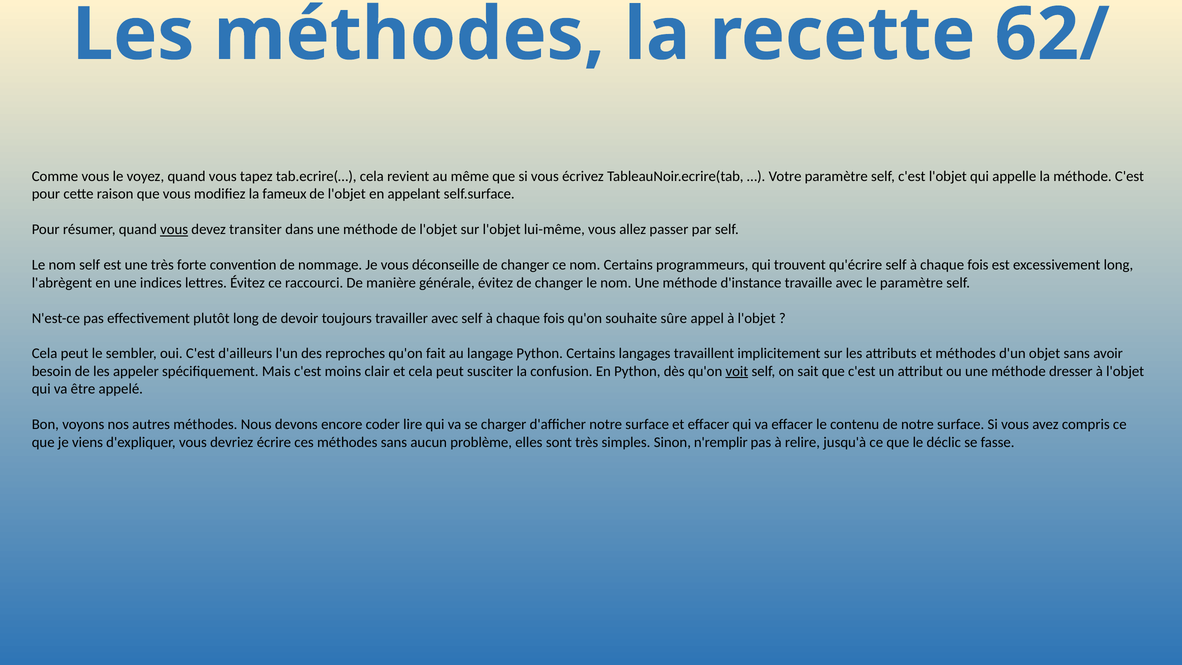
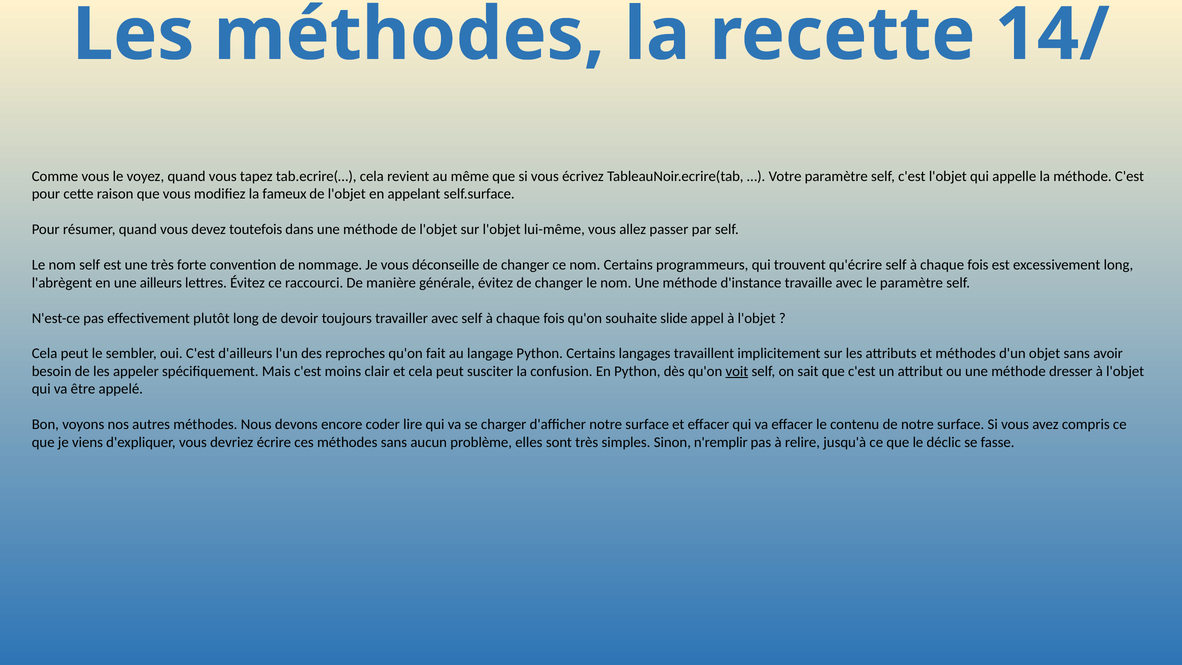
62/: 62/ -> 14/
vous at (174, 229) underline: present -> none
transiter: transiter -> toutefois
indices: indices -> ailleurs
sûre: sûre -> slide
